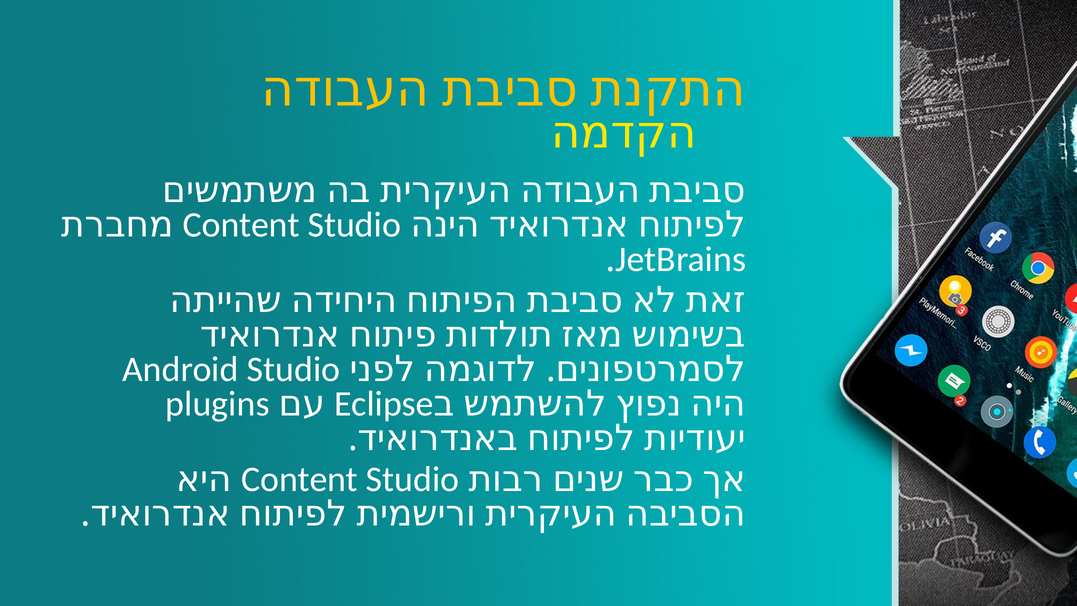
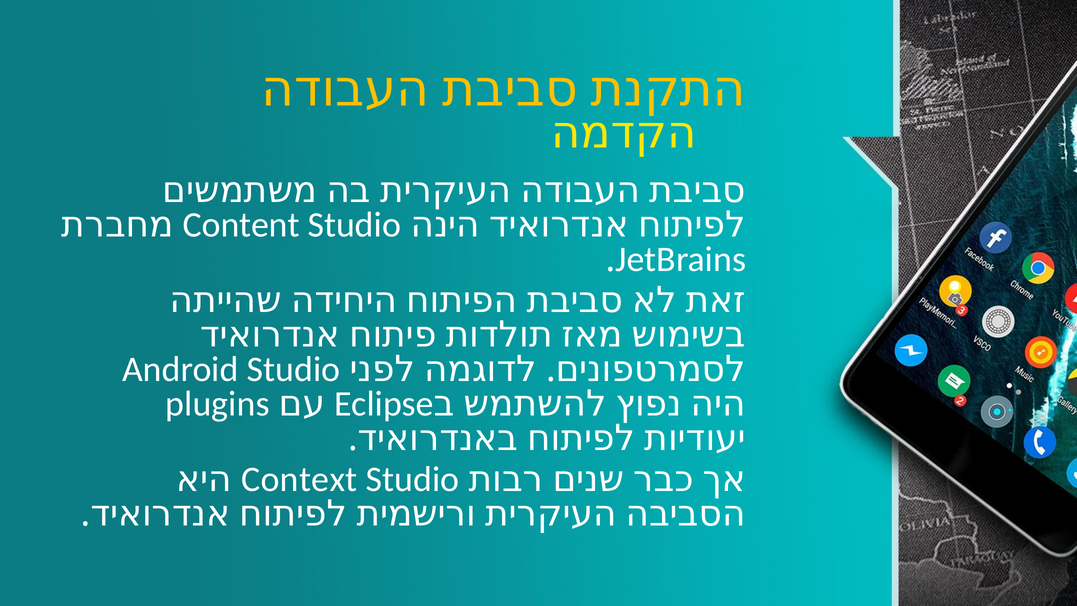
Content at (300, 479): Content -> Context
